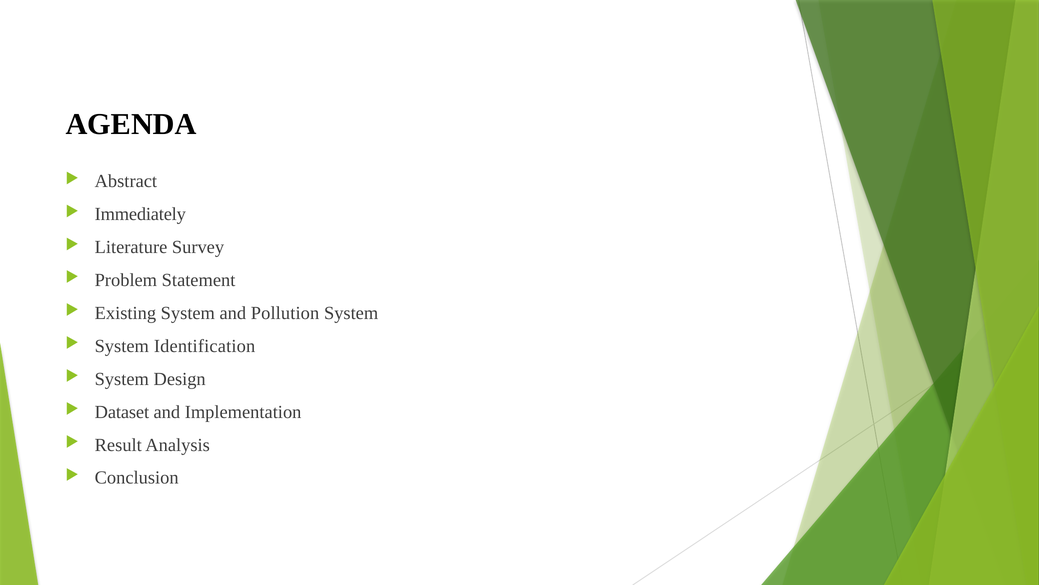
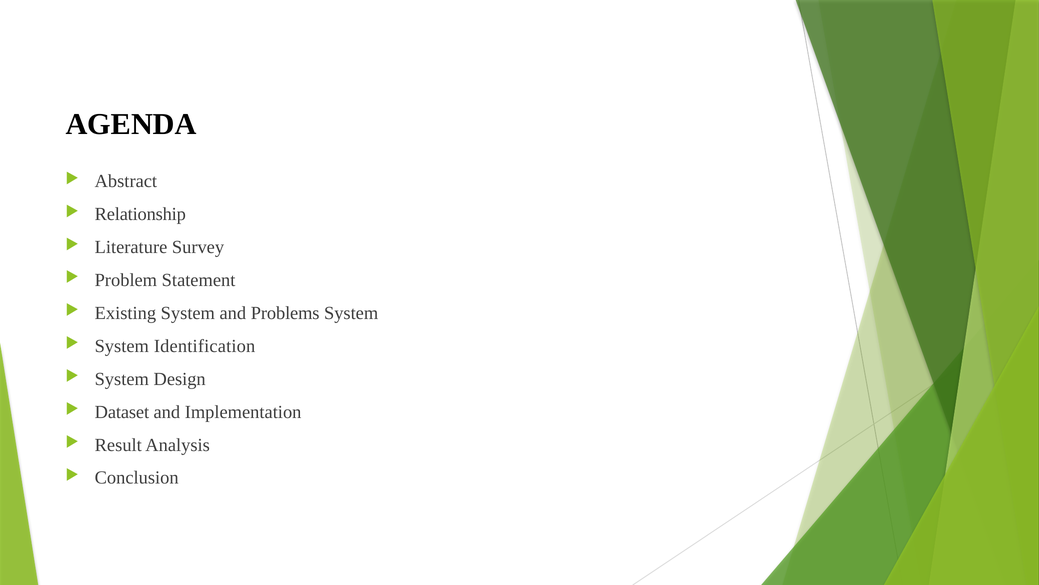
Immediately: Immediately -> Relationship
Pollution: Pollution -> Problems
